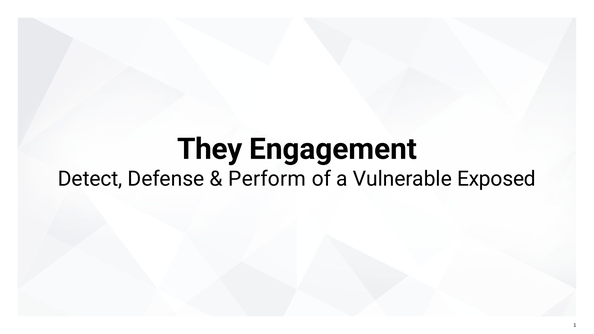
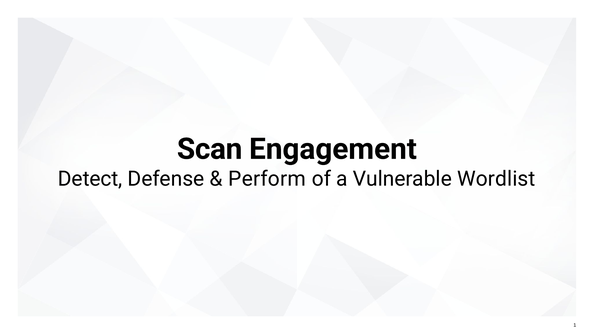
They: They -> Scan
Exposed: Exposed -> Wordlist
